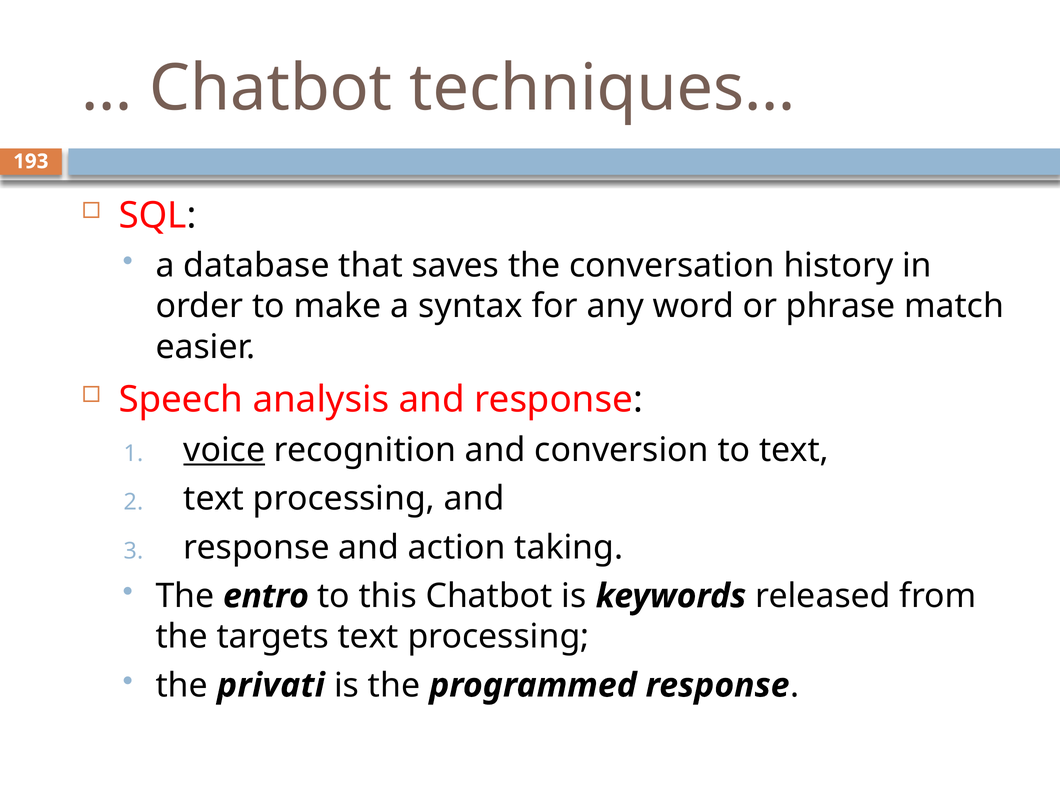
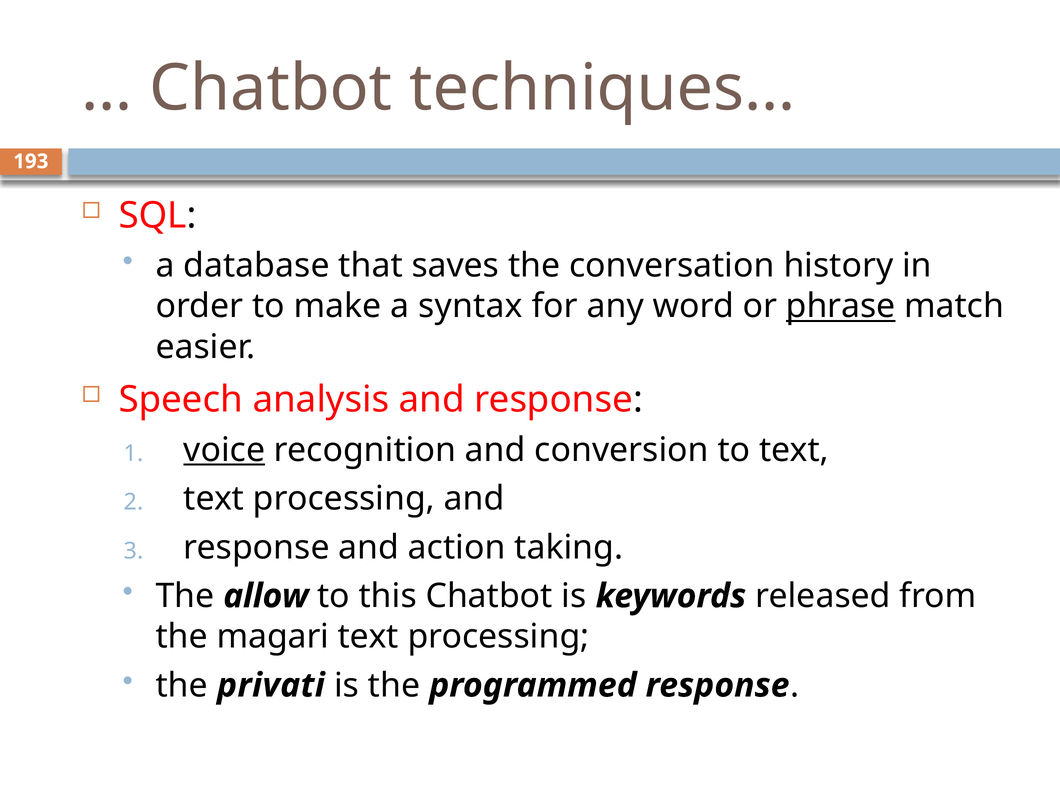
phrase underline: none -> present
entro: entro -> allow
targets: targets -> magari
